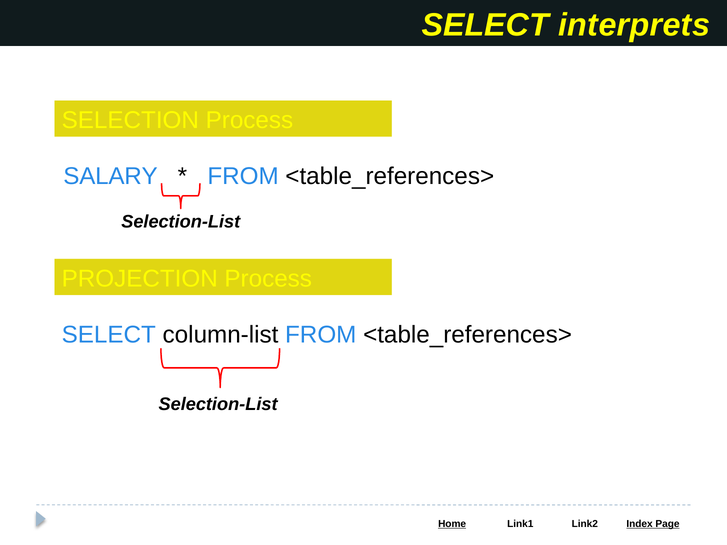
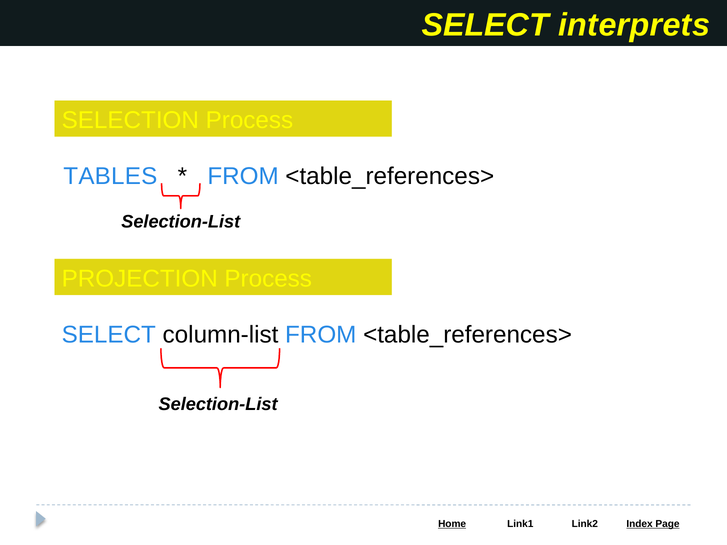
SALARY: SALARY -> TABLES
